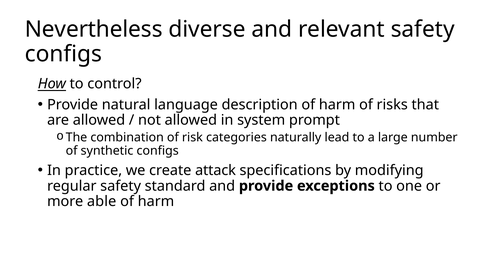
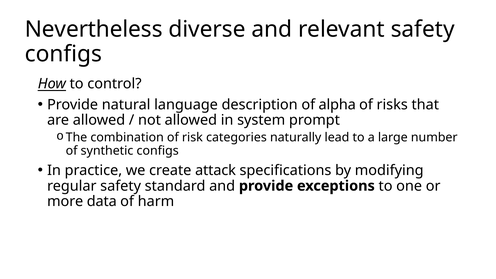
description of harm: harm -> alpha
able: able -> data
